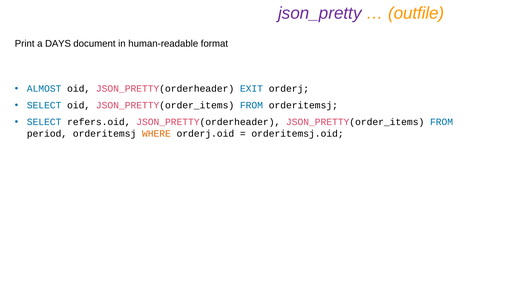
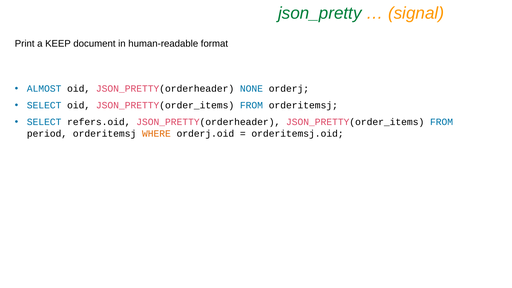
json_pretty colour: purple -> green
outfile: outfile -> signal
DAYS: DAYS -> KEEP
EXIT: EXIT -> NONE
